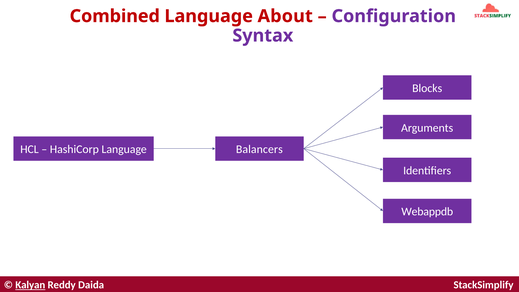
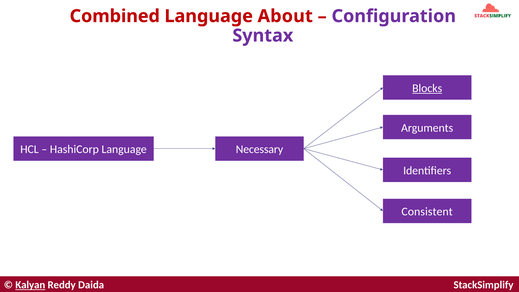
Blocks underline: none -> present
Balancers: Balancers -> Necessary
Webappdb: Webappdb -> Consistent
